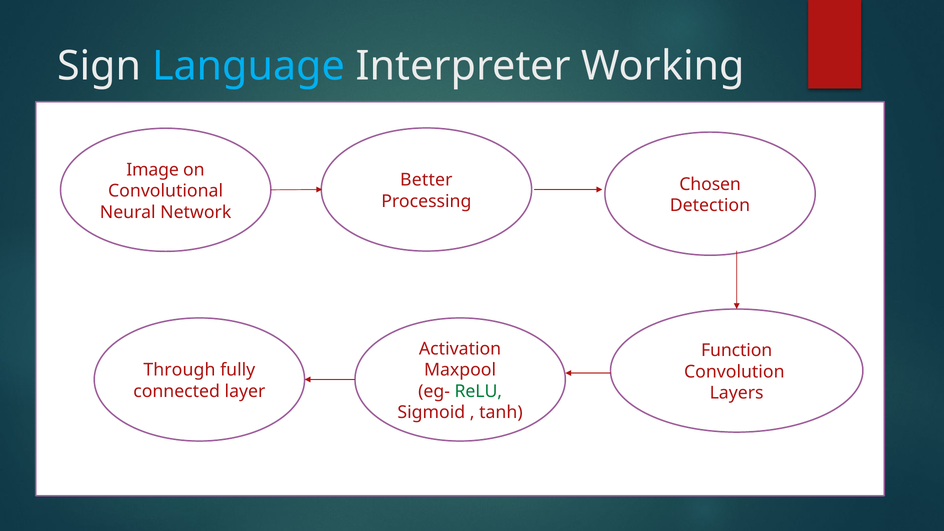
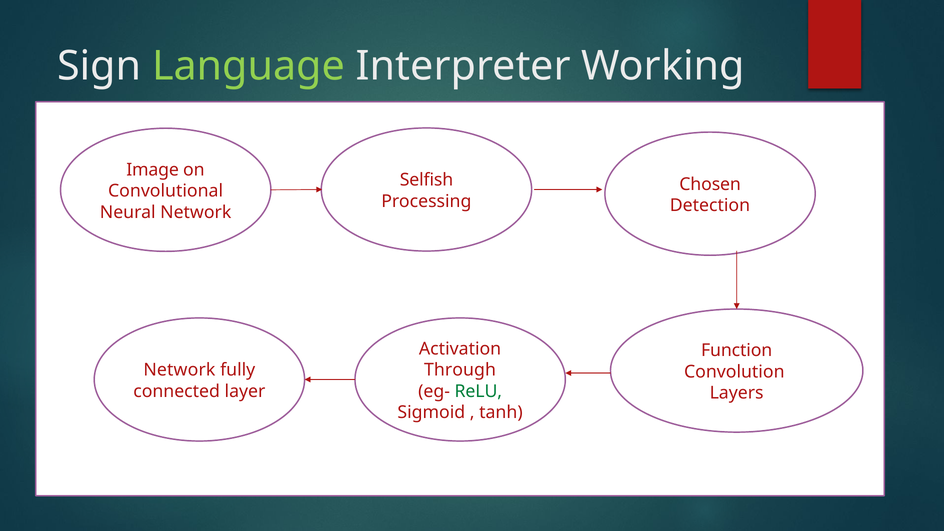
Language colour: light blue -> light green
Better: Better -> Selfish
Through at (179, 370): Through -> Network
Maxpool: Maxpool -> Through
